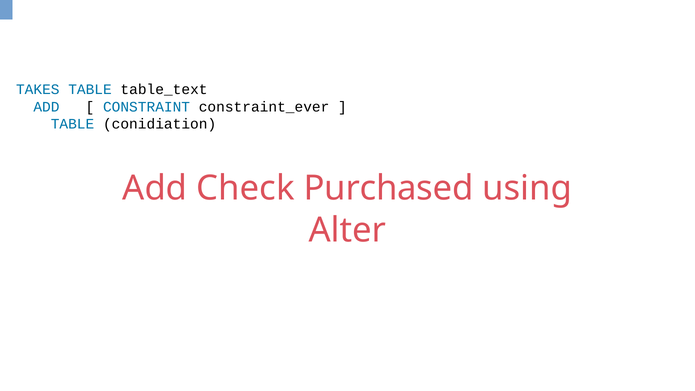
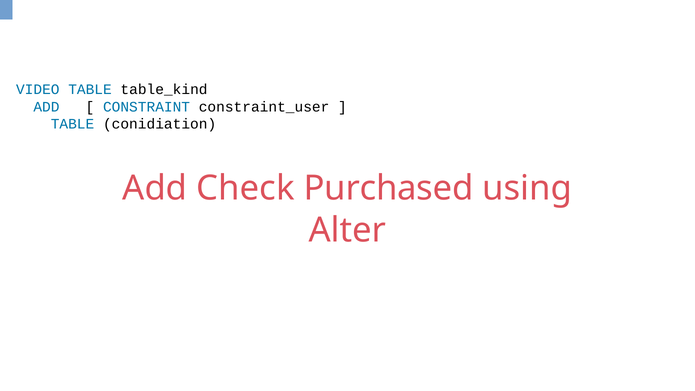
TAKES: TAKES -> VIDEO
table_text: table_text -> table_kind
constraint_ever: constraint_ever -> constraint_user
